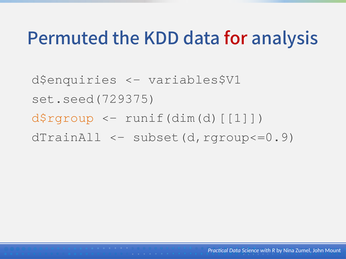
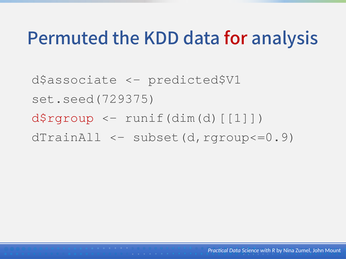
d$enquiries: d$enquiries -> d$associate
variables$V1: variables$V1 -> predicted$V1
d$rgroup colour: orange -> red
